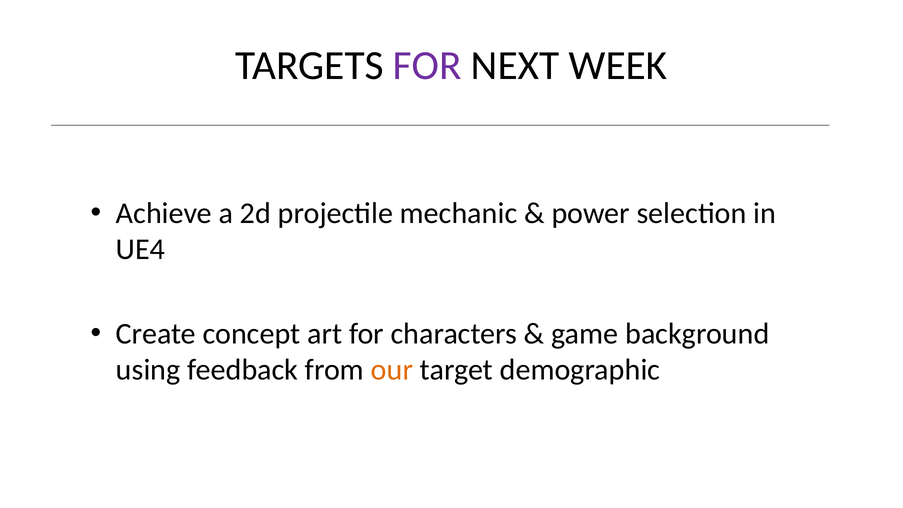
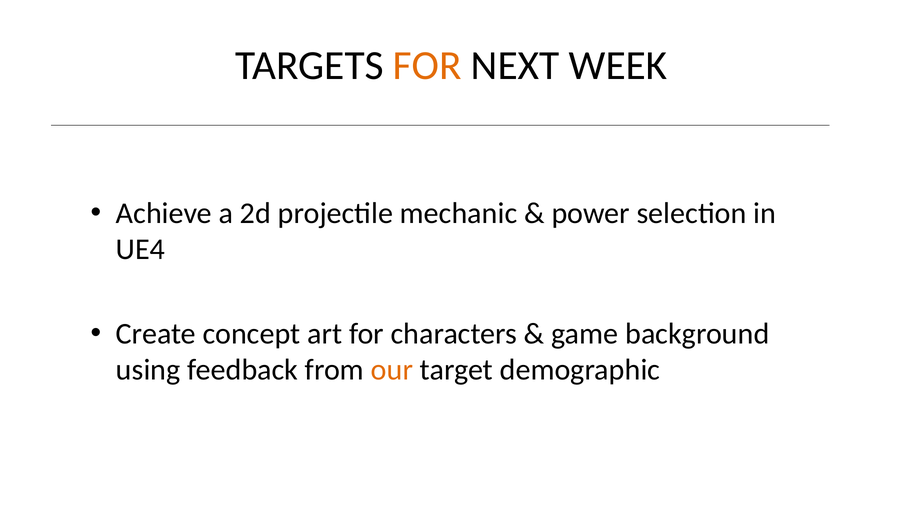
FOR at (427, 66) colour: purple -> orange
